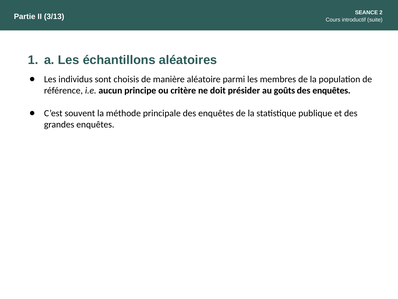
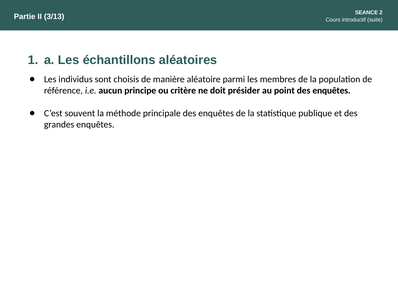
goûts: goûts -> point
